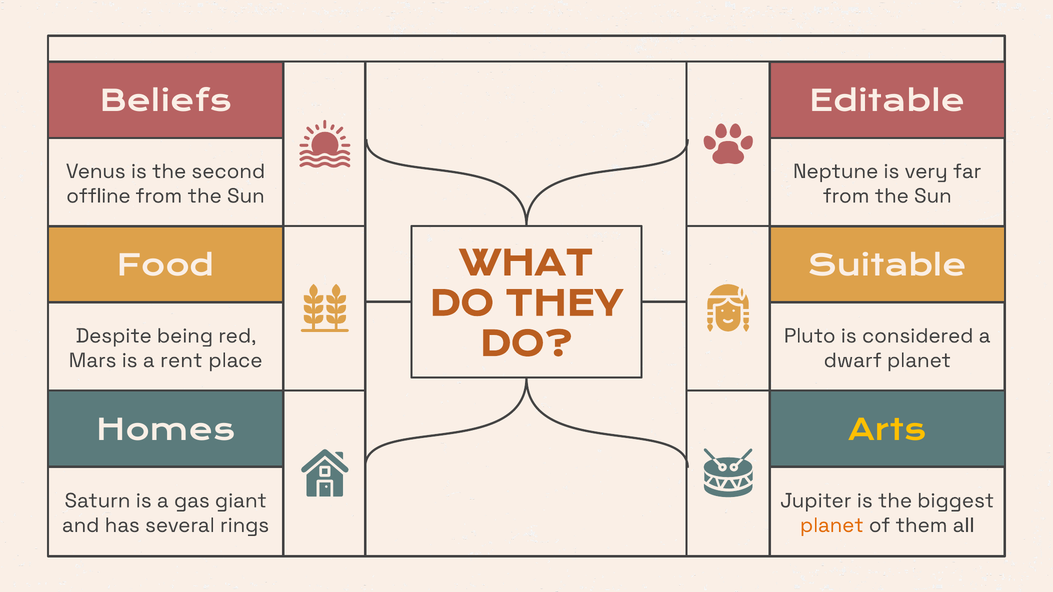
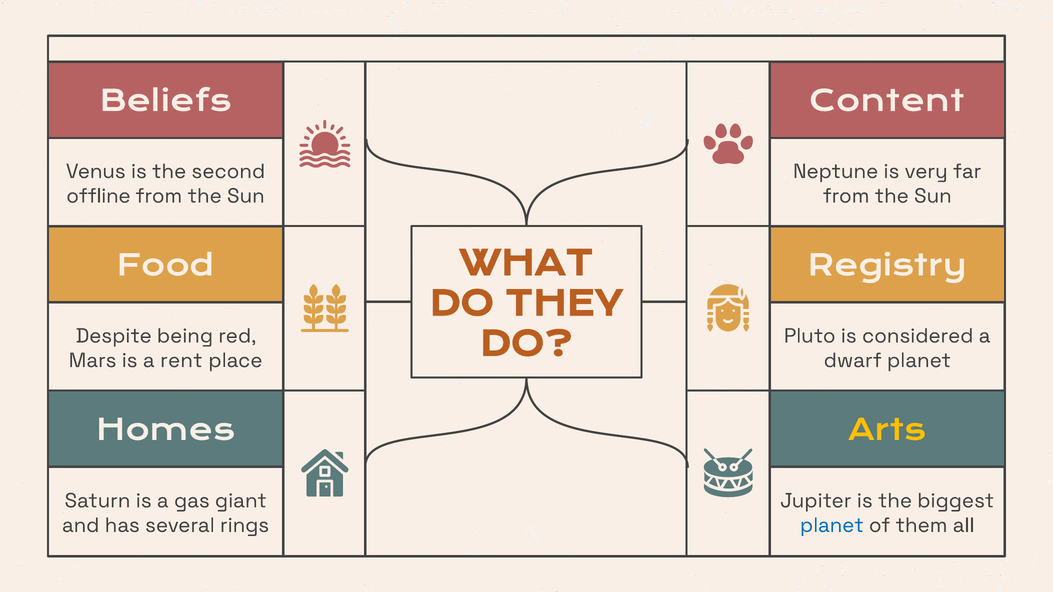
Editable: Editable -> Content
Suitable: Suitable -> Registry
planet at (832, 525) colour: orange -> blue
